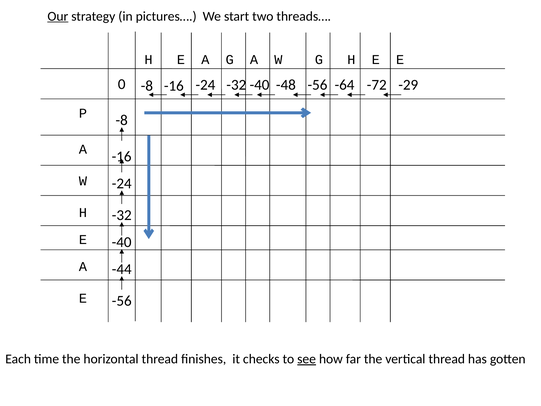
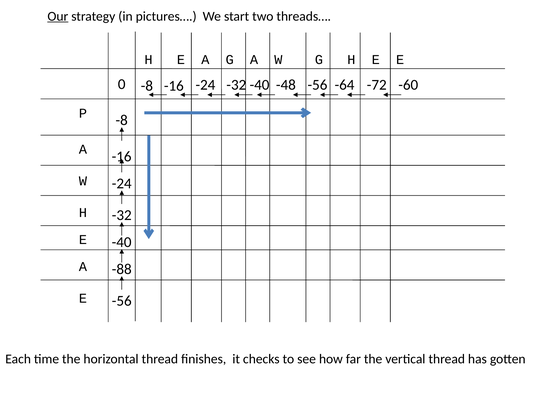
-29: -29 -> -60
-44: -44 -> -88
see underline: present -> none
